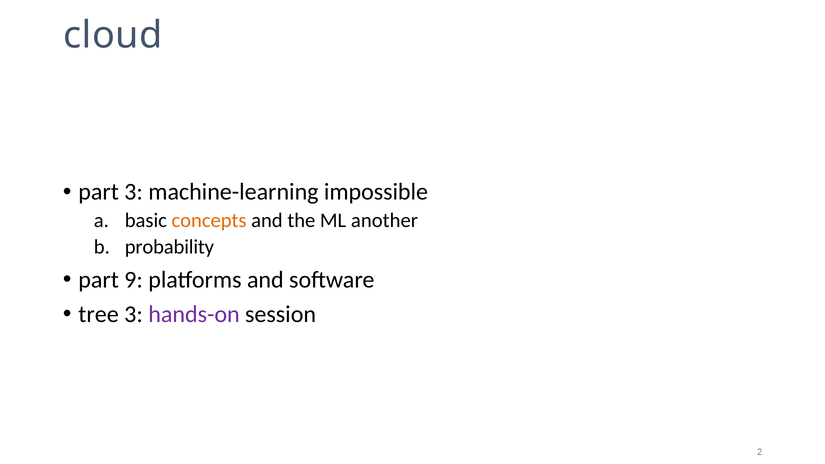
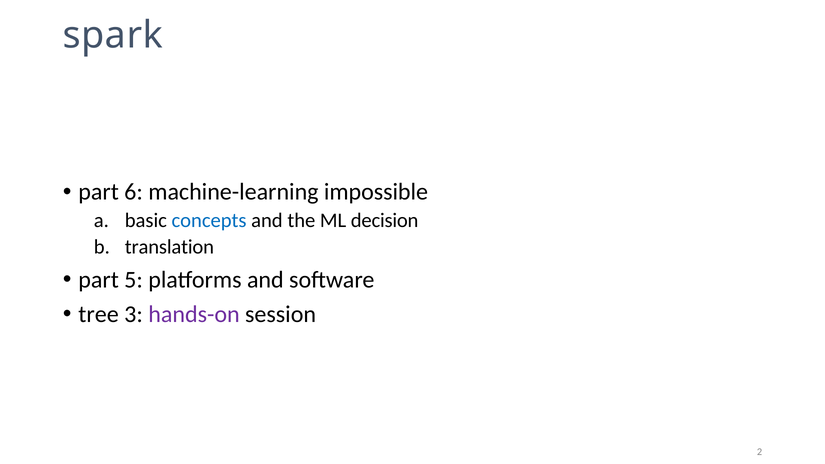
cloud: cloud -> spark
part 3: 3 -> 6
concepts colour: orange -> blue
another: another -> decision
probability: probability -> translation
9: 9 -> 5
